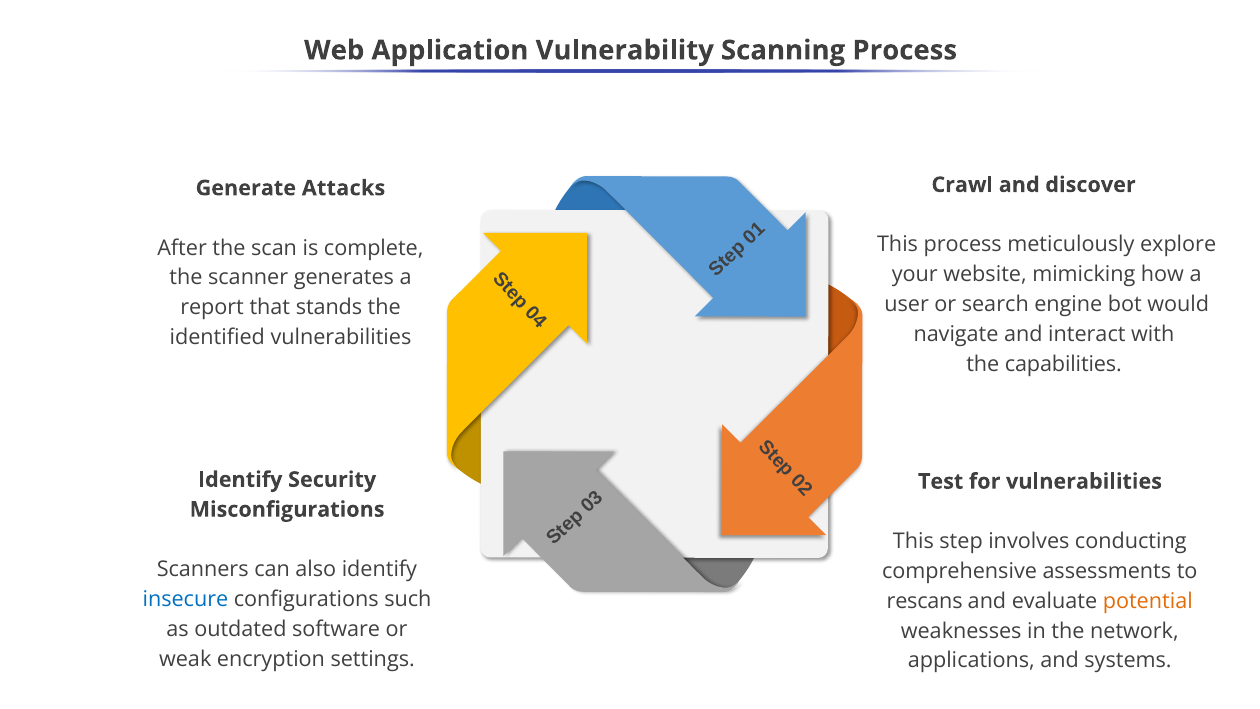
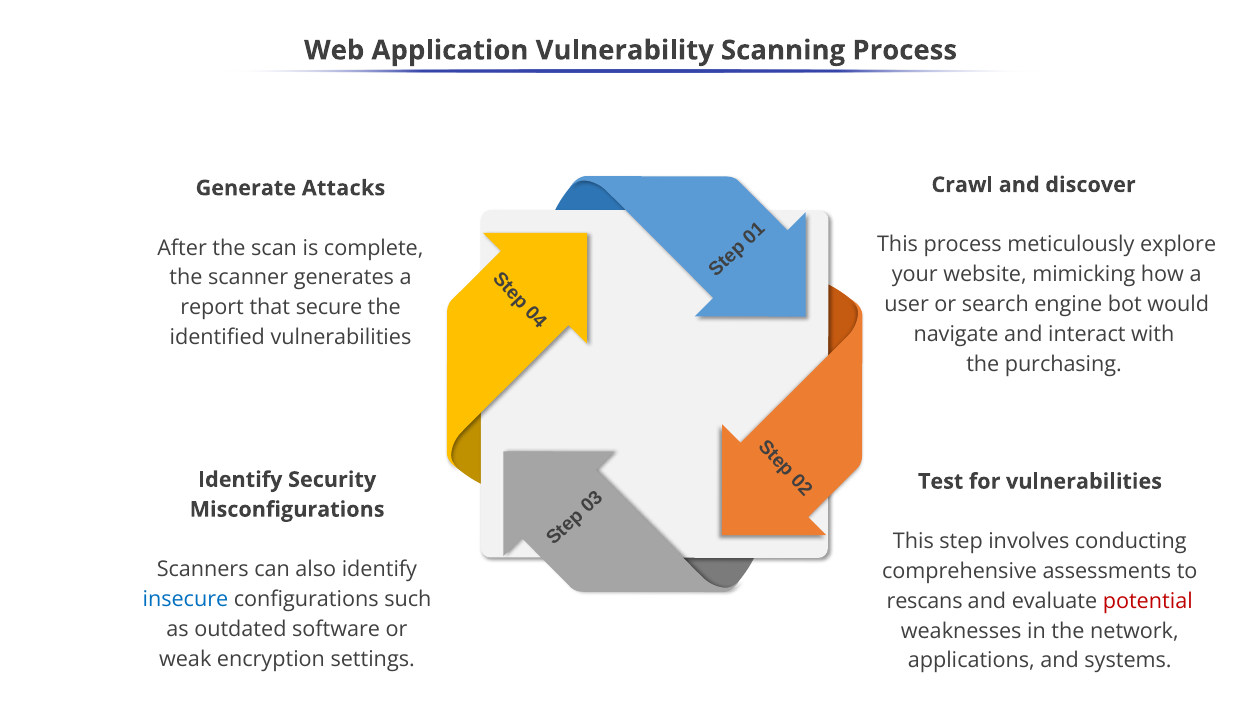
stands: stands -> secure
capabilities: capabilities -> purchasing
potential colour: orange -> red
